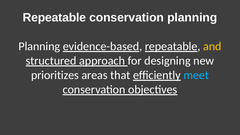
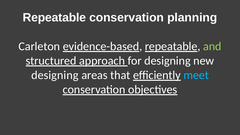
Planning at (39, 46): Planning -> Carleton
and colour: yellow -> light green
prioritizes at (55, 75): prioritizes -> designing
